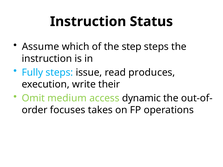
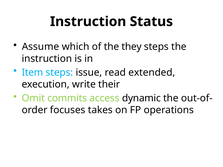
step: step -> they
Fully: Fully -> Item
produces: produces -> extended
medium: medium -> commits
